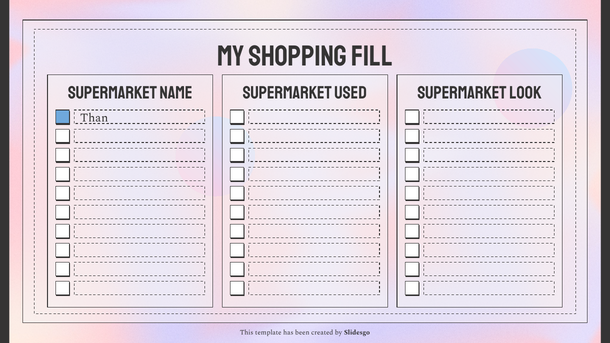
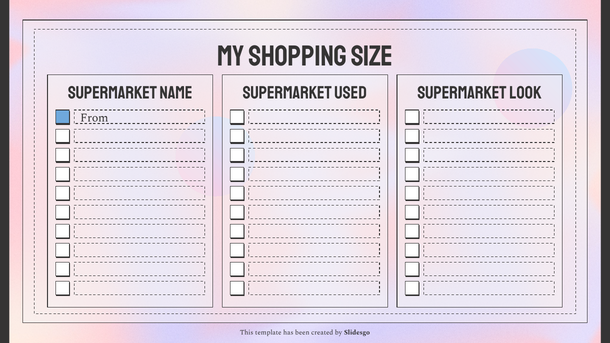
fill: fill -> size
Than: Than -> From
